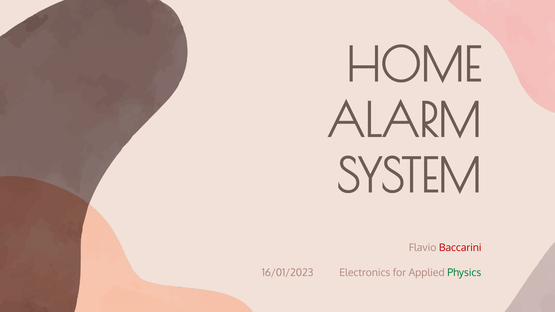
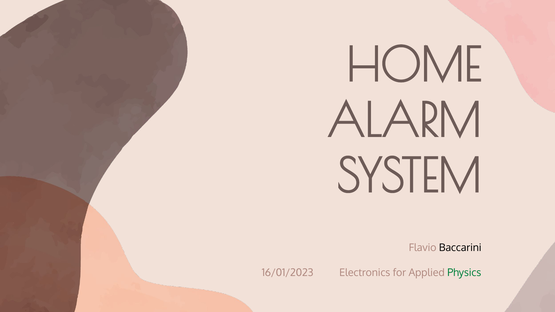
Baccarini colour: red -> black
